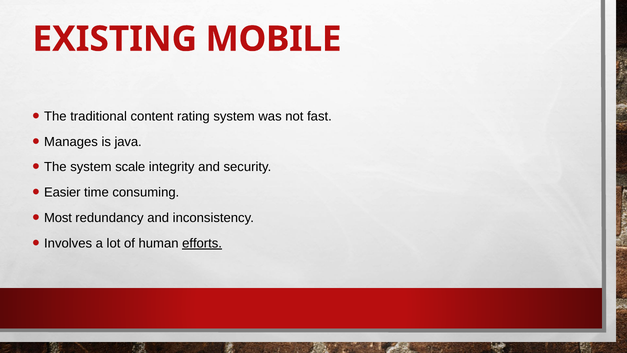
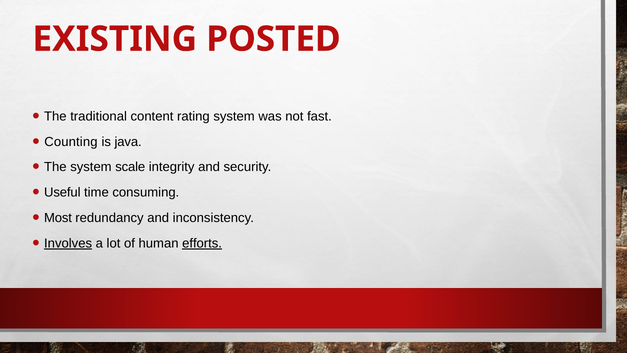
MOBILE: MOBILE -> POSTED
Manages: Manages -> Counting
Easier: Easier -> Useful
Involves underline: none -> present
